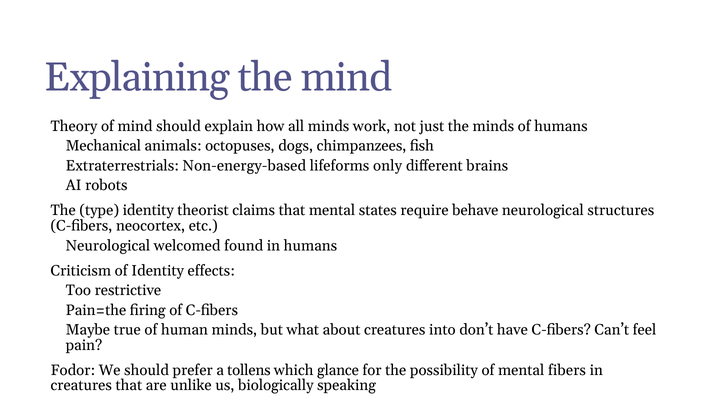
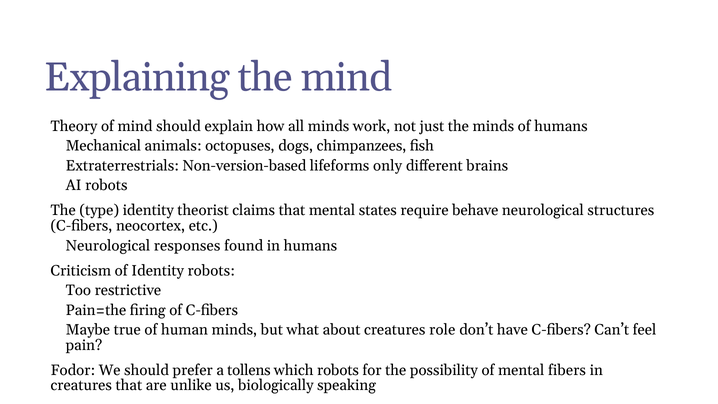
Non-energy-based: Non-energy-based -> Non-version-based
welcomed: welcomed -> responses
Identity effects: effects -> robots
into: into -> role
which glance: glance -> robots
